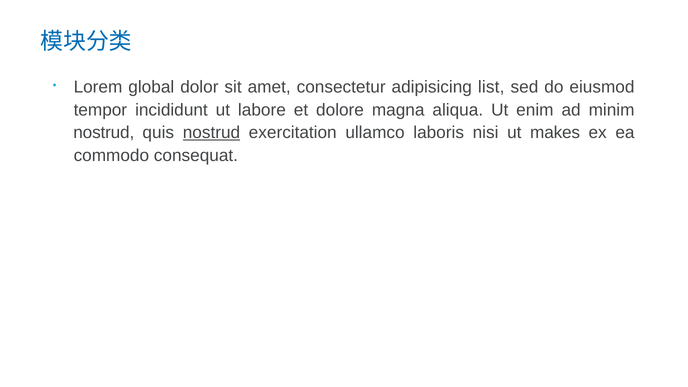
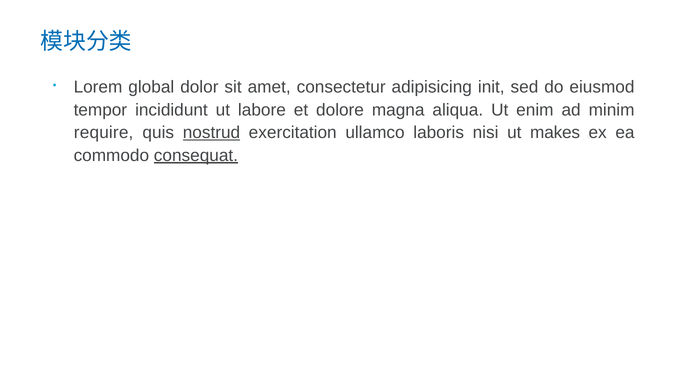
list: list -> init
nostrud at (104, 133): nostrud -> require
consequat underline: none -> present
